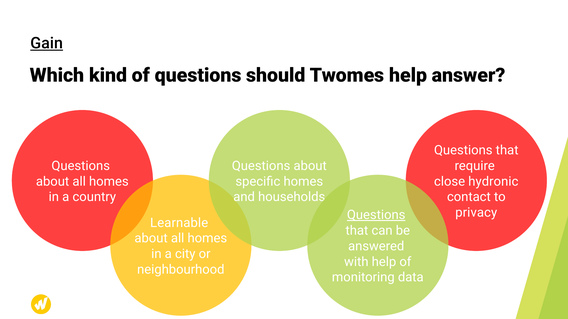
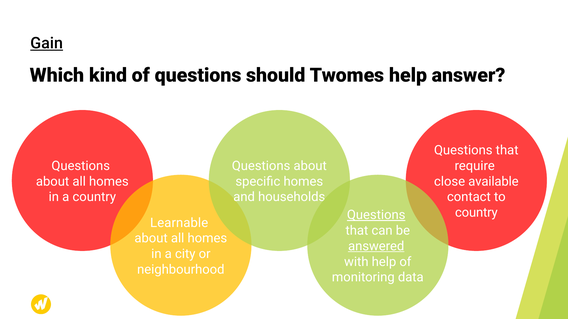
hydronic: hydronic -> available
privacy at (476, 213): privacy -> country
answered underline: none -> present
